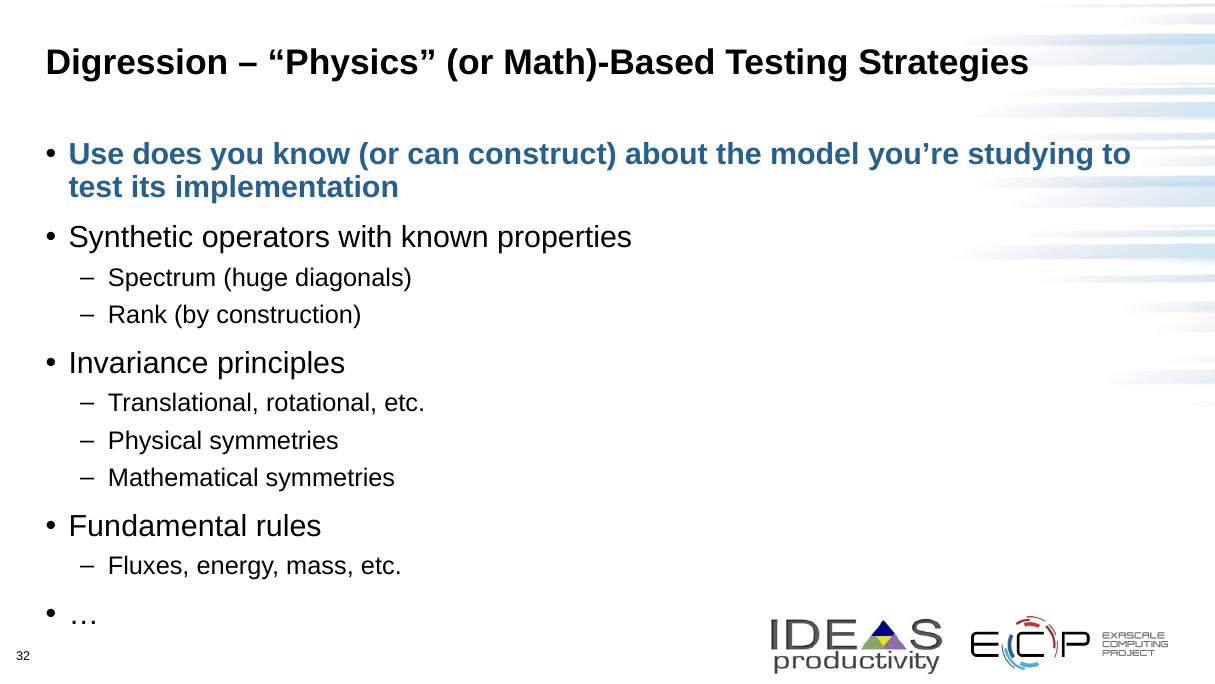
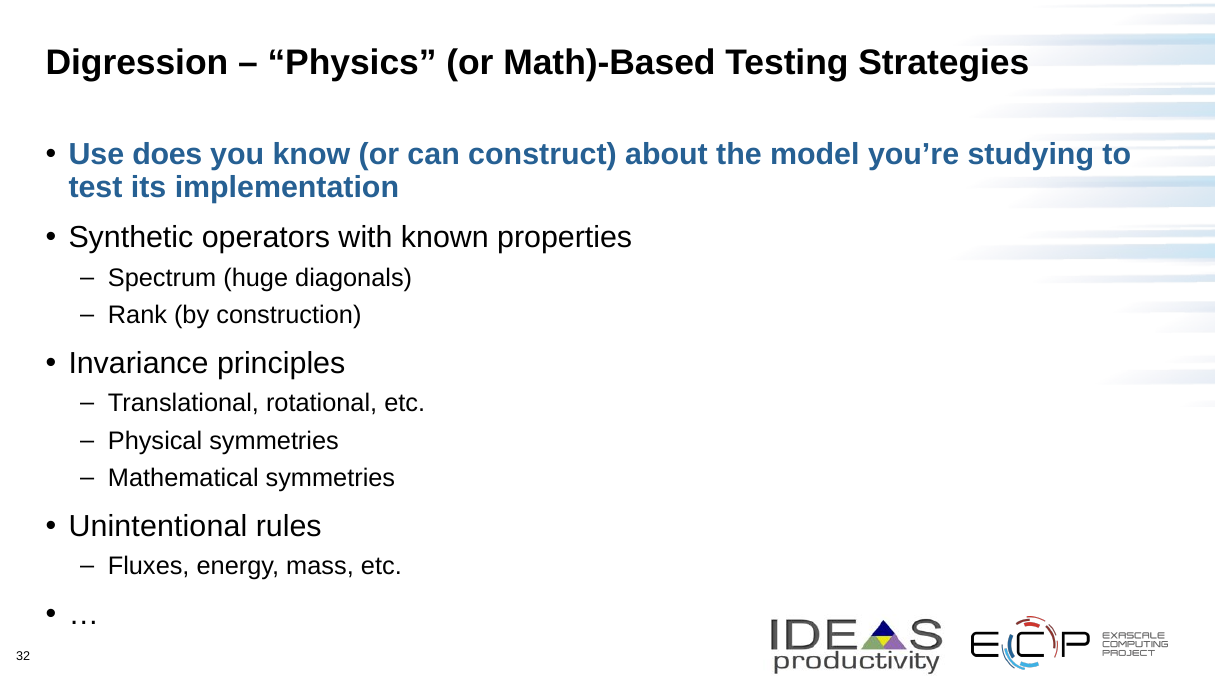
Fundamental: Fundamental -> Unintentional
